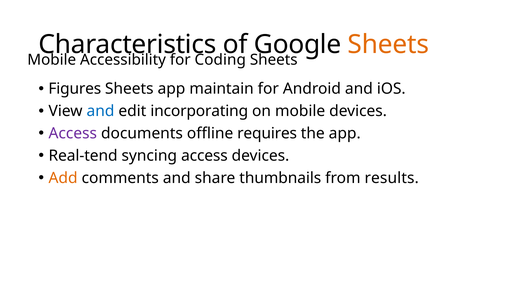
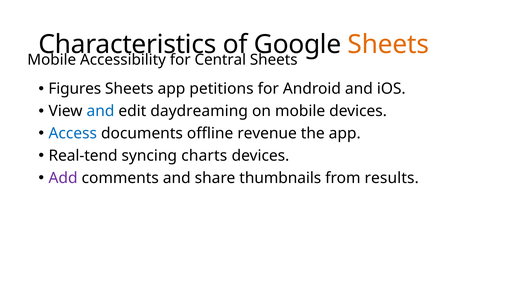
Coding: Coding -> Central
maintain: maintain -> petitions
incorporating: incorporating -> daydreaming
Access at (73, 134) colour: purple -> blue
requires: requires -> revenue
syncing access: access -> charts
Add colour: orange -> purple
